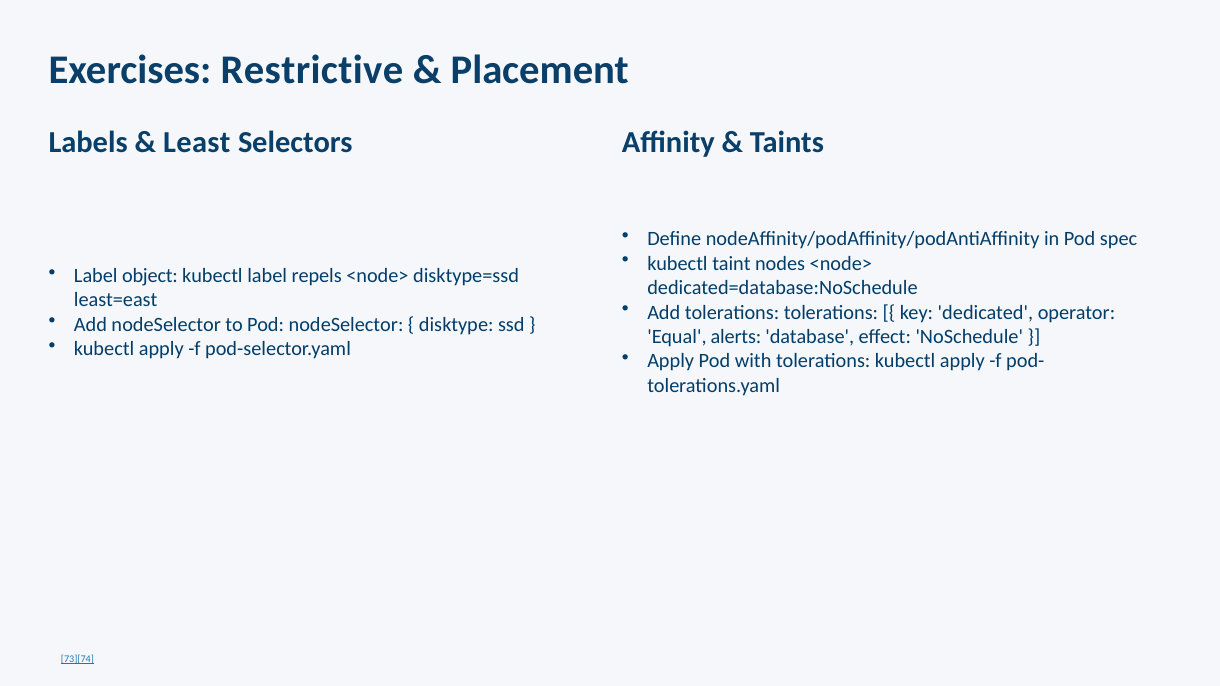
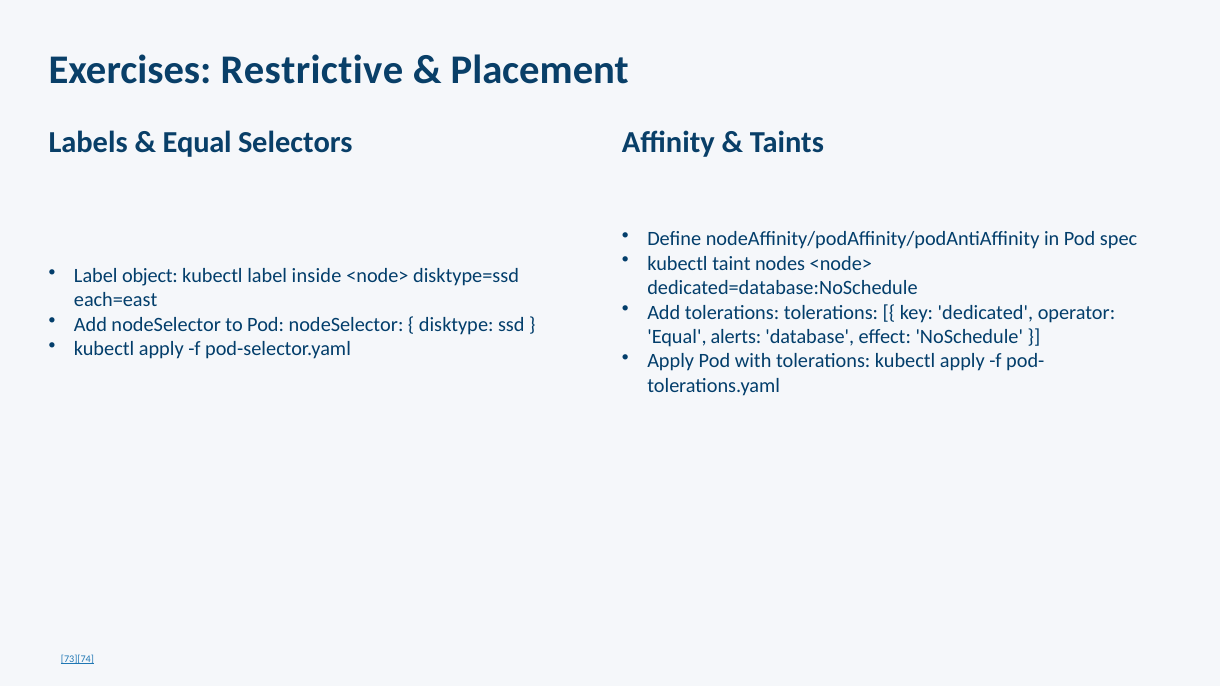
Least at (197, 142): Least -> Equal
repels: repels -> inside
least=east: least=east -> each=east
